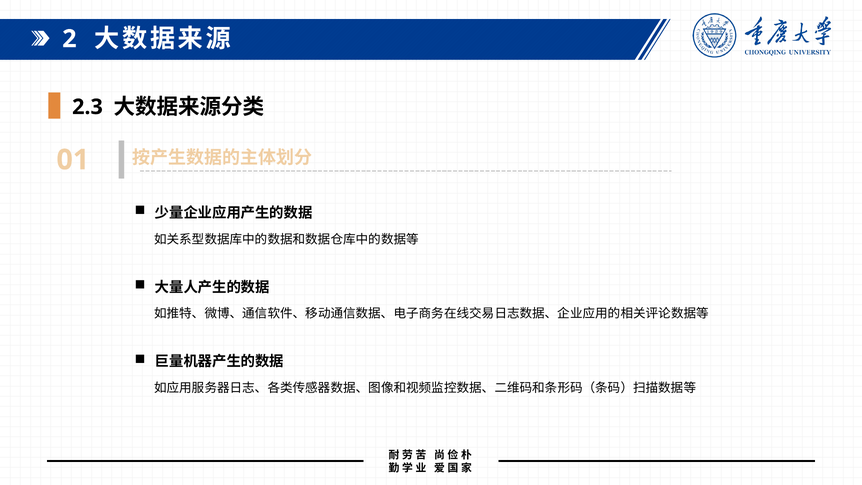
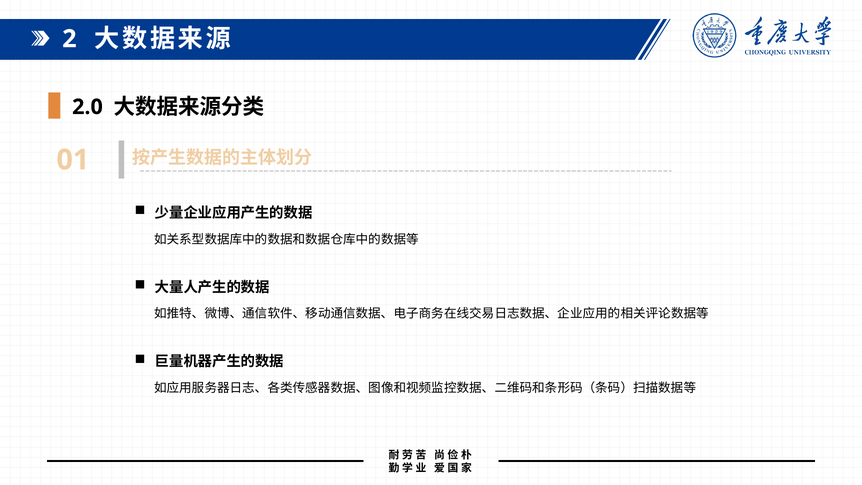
2.3: 2.3 -> 2.0
